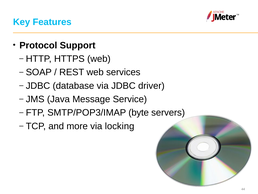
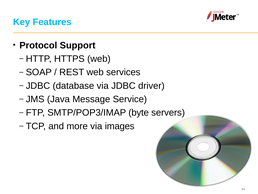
locking: locking -> images
